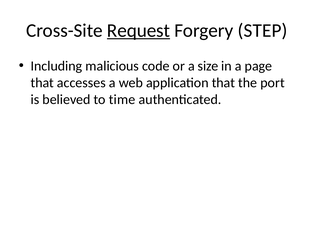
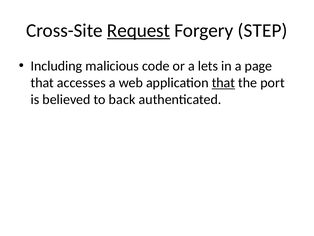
size: size -> lets
that at (223, 83) underline: none -> present
time: time -> back
